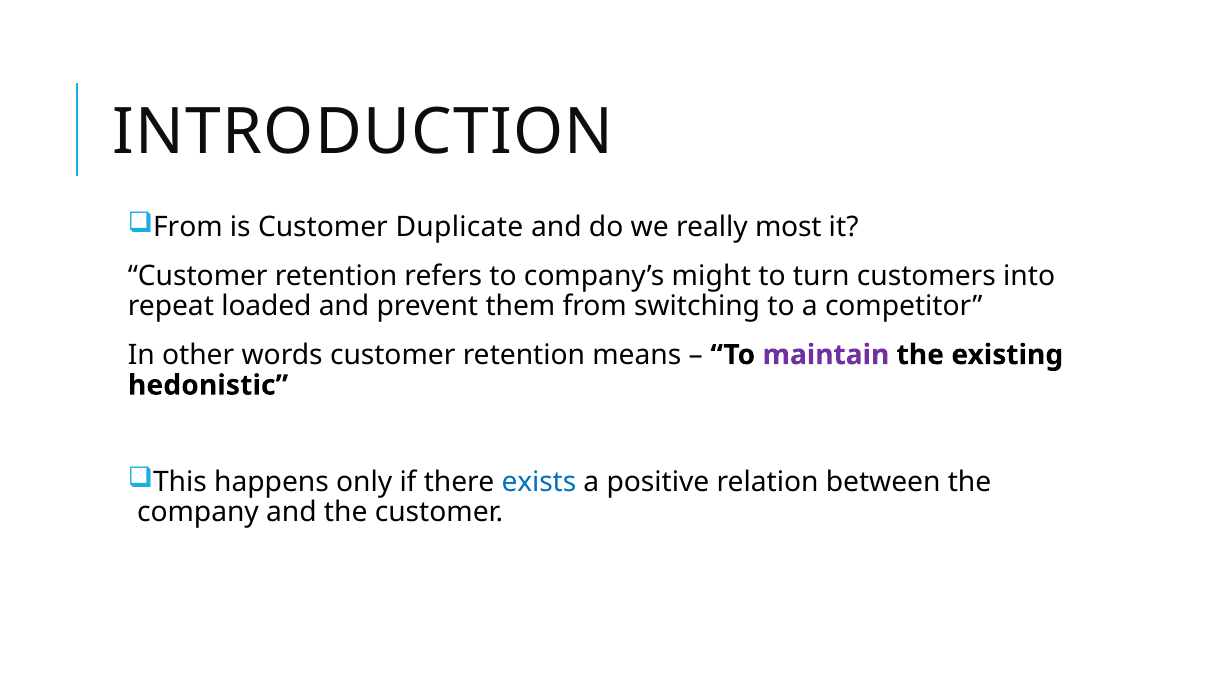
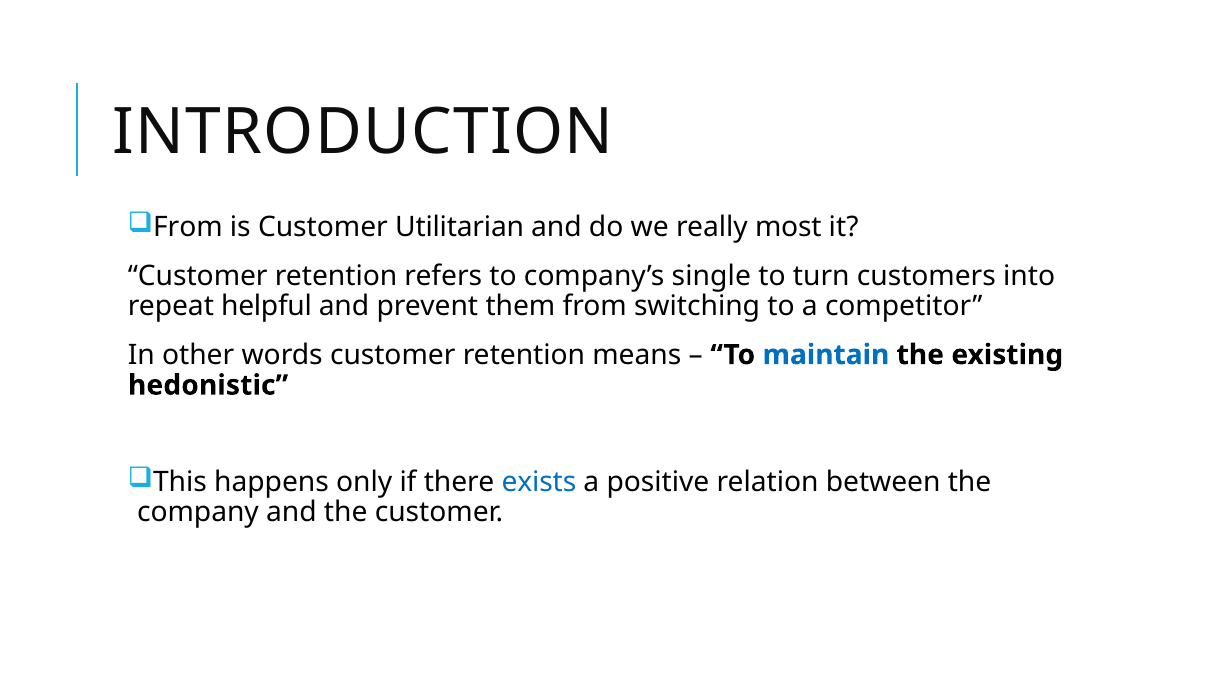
Duplicate: Duplicate -> Utilitarian
might: might -> single
loaded: loaded -> helpful
maintain colour: purple -> blue
